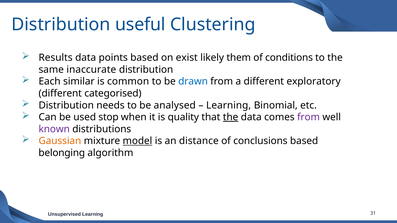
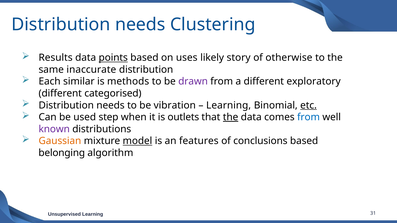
useful at (140, 24): useful -> needs
points underline: none -> present
exist: exist -> uses
them: them -> story
conditions: conditions -> otherwise
common: common -> methods
drawn colour: blue -> purple
analysed: analysed -> vibration
etc underline: none -> present
stop: stop -> step
quality: quality -> outlets
from at (309, 117) colour: purple -> blue
distance: distance -> features
